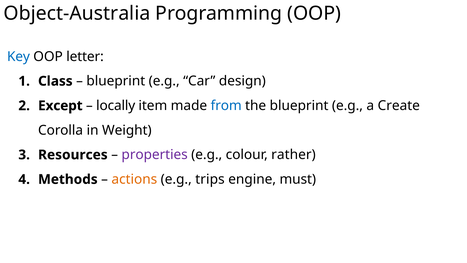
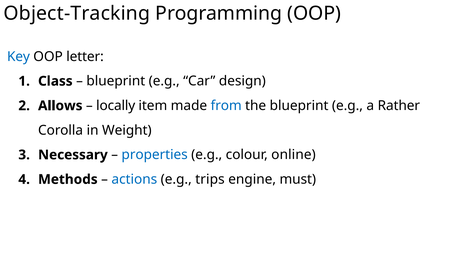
Object-Australia: Object-Australia -> Object-Tracking
Except: Except -> Allows
Create: Create -> Rather
Resources: Resources -> Necessary
properties colour: purple -> blue
rather: rather -> online
actions colour: orange -> blue
